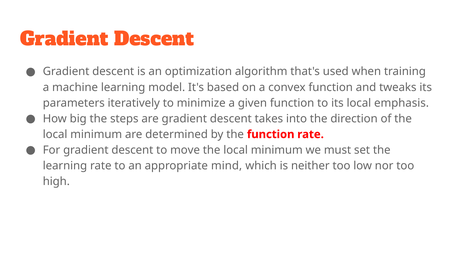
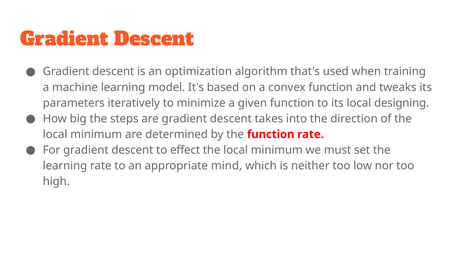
emphasis: emphasis -> designing
move: move -> effect
